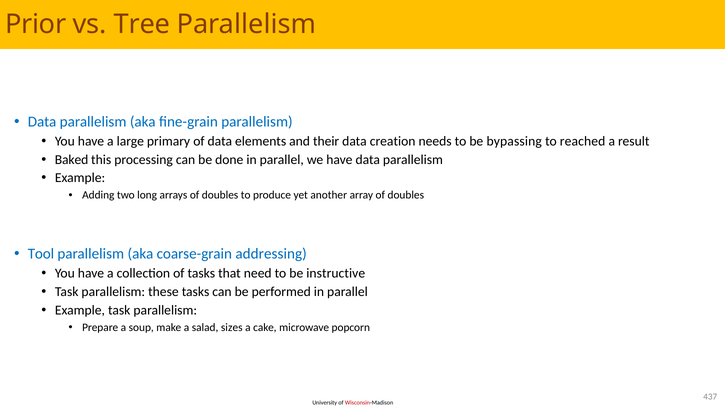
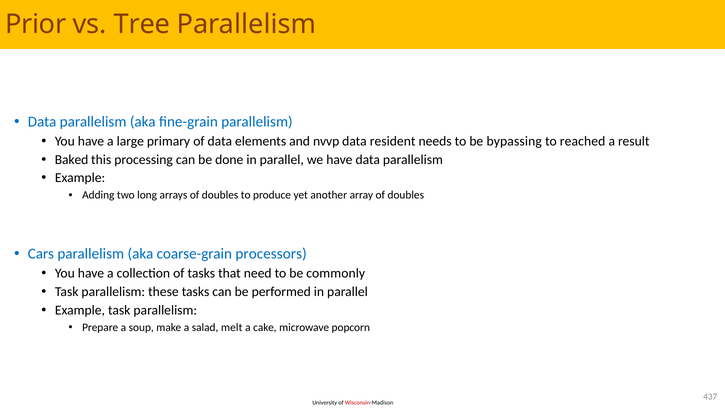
their: their -> nvvp
creation: creation -> resident
Tool: Tool -> Cars
addressing: addressing -> processors
instructive: instructive -> commonly
sizes: sizes -> melt
